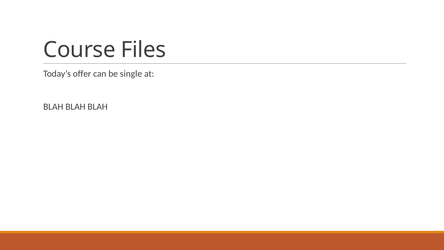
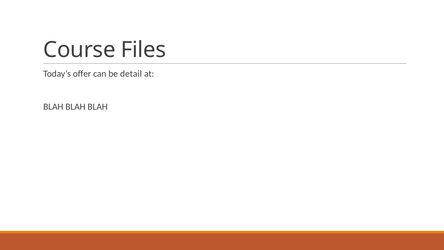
single: single -> detail
